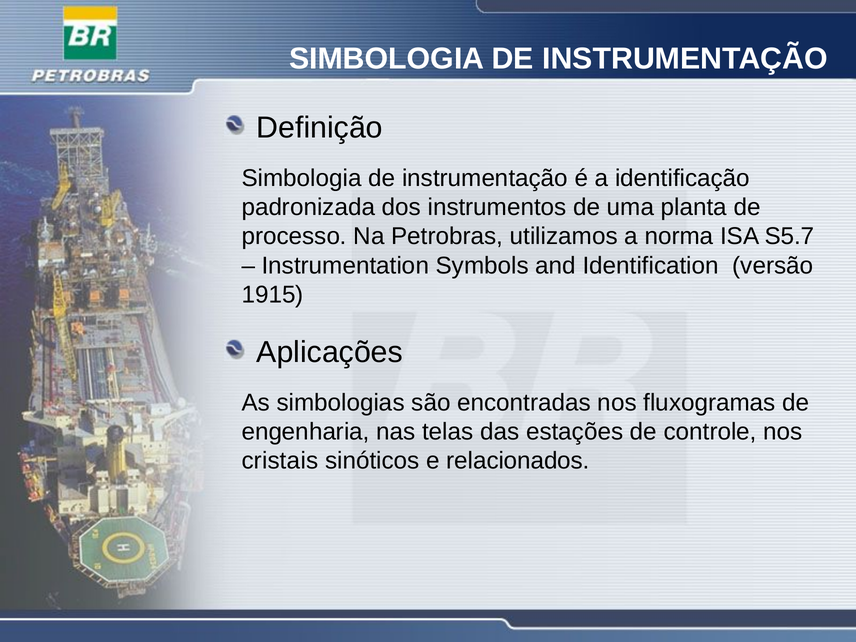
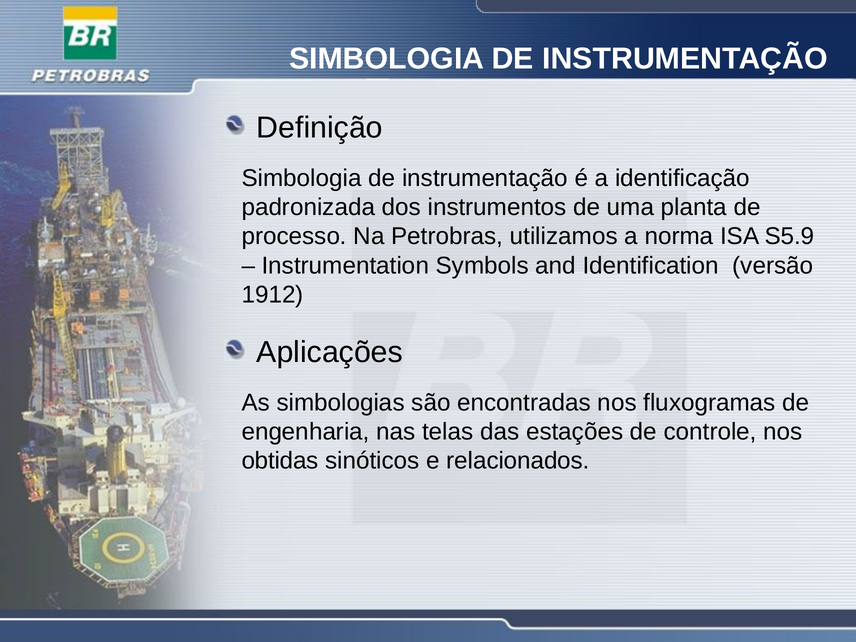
S5.7: S5.7 -> S5.9
1915: 1915 -> 1912
cristais: cristais -> obtidas
